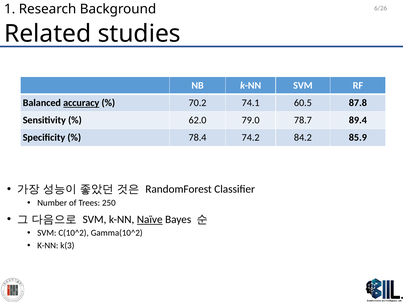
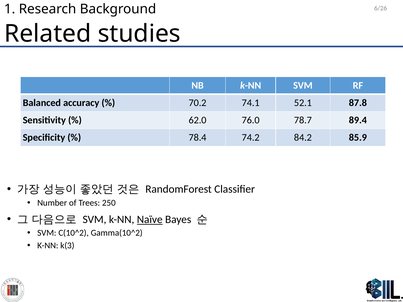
accuracy underline: present -> none
60.5: 60.5 -> 52.1
79.0: 79.0 -> 76.0
